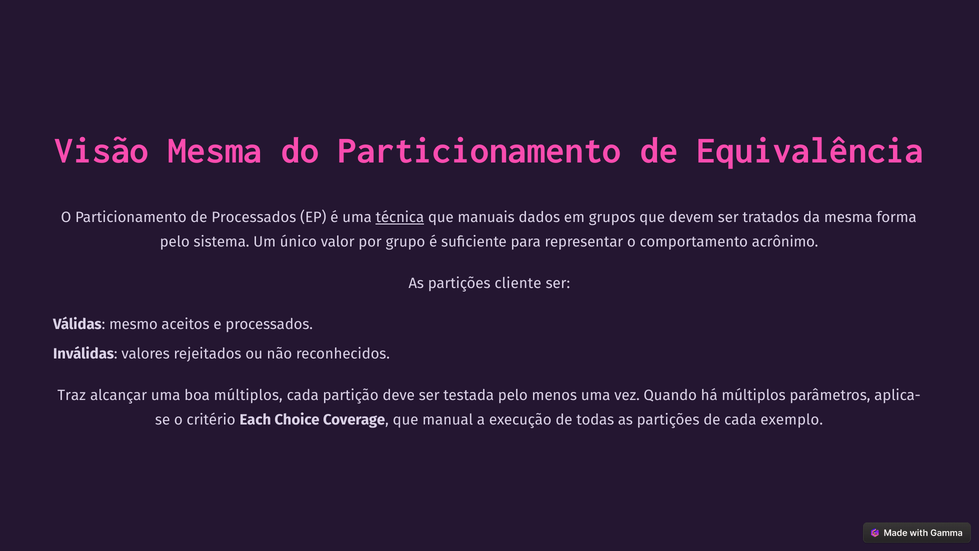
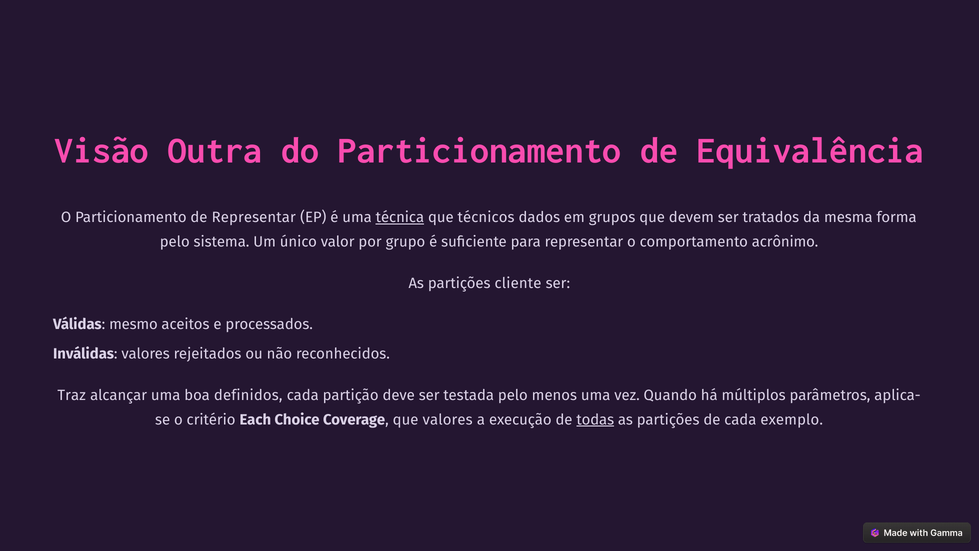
Visão Mesma: Mesma -> Outra
de Processados: Processados -> Representar
manuais: manuais -> técnicos
boa múltiplos: múltiplos -> definidos
que manual: manual -> valores
todas underline: none -> present
